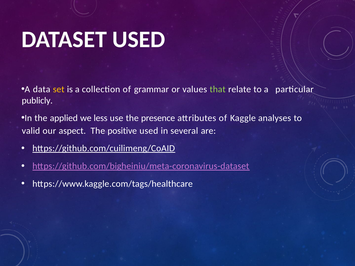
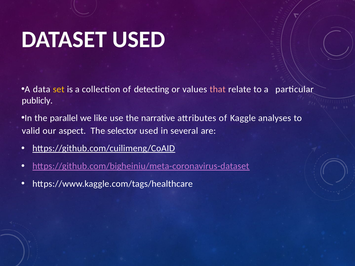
grammar: grammar -> detecting
that colour: light green -> pink
applied: applied -> parallel
less: less -> like
presence: presence -> narrative
positive: positive -> selector
